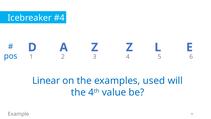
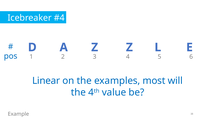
used: used -> most
